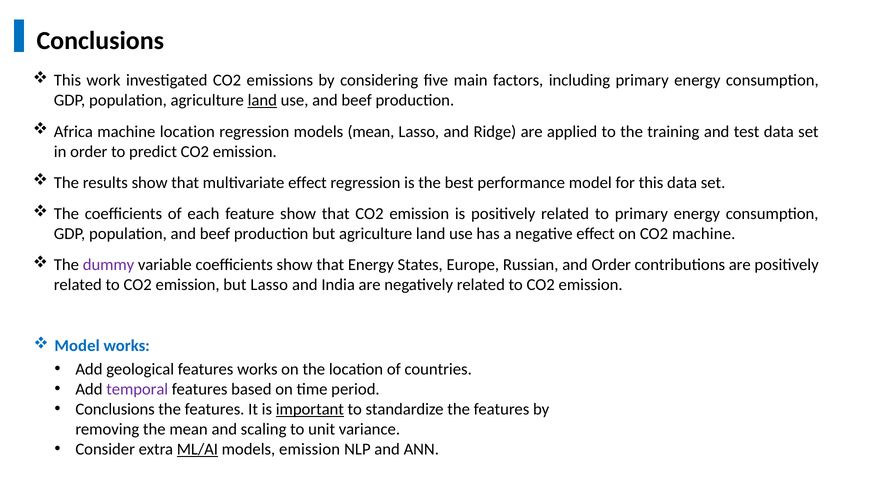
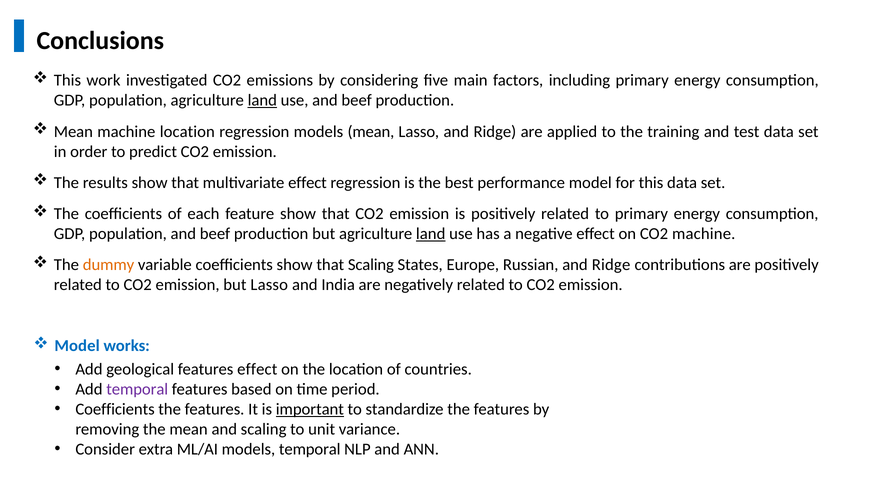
Africa at (73, 132): Africa -> Mean
land at (431, 234) underline: none -> present
dummy colour: purple -> orange
that Energy: Energy -> Scaling
Russian and Order: Order -> Ridge
features works: works -> effect
Conclusions at (115, 410): Conclusions -> Coefficients
ML/AI underline: present -> none
models emission: emission -> temporal
